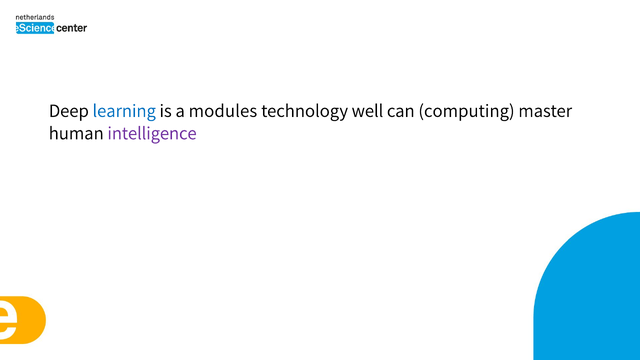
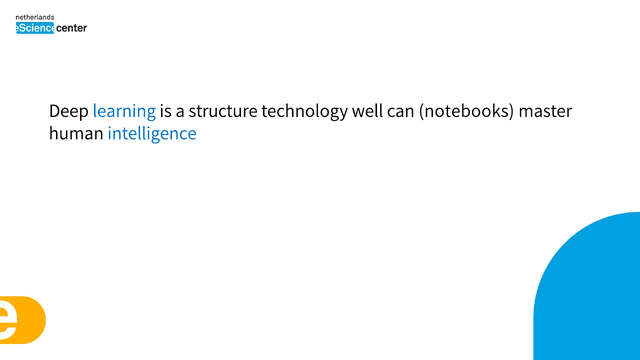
modules: modules -> structure
computing: computing -> notebooks
intelligence colour: purple -> blue
